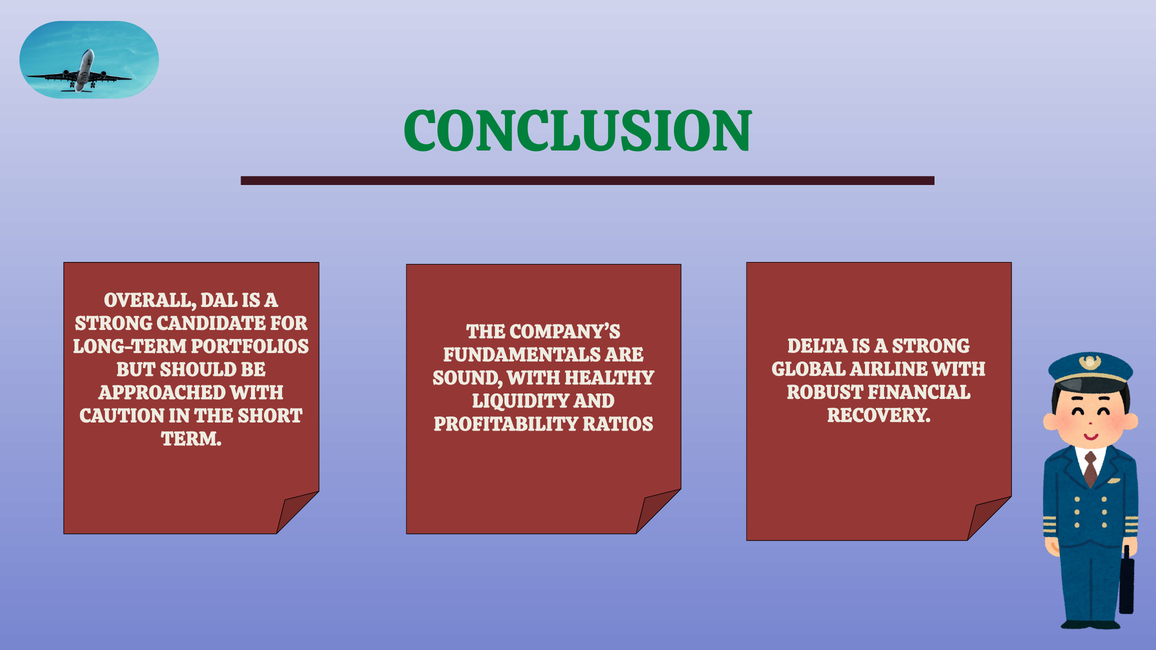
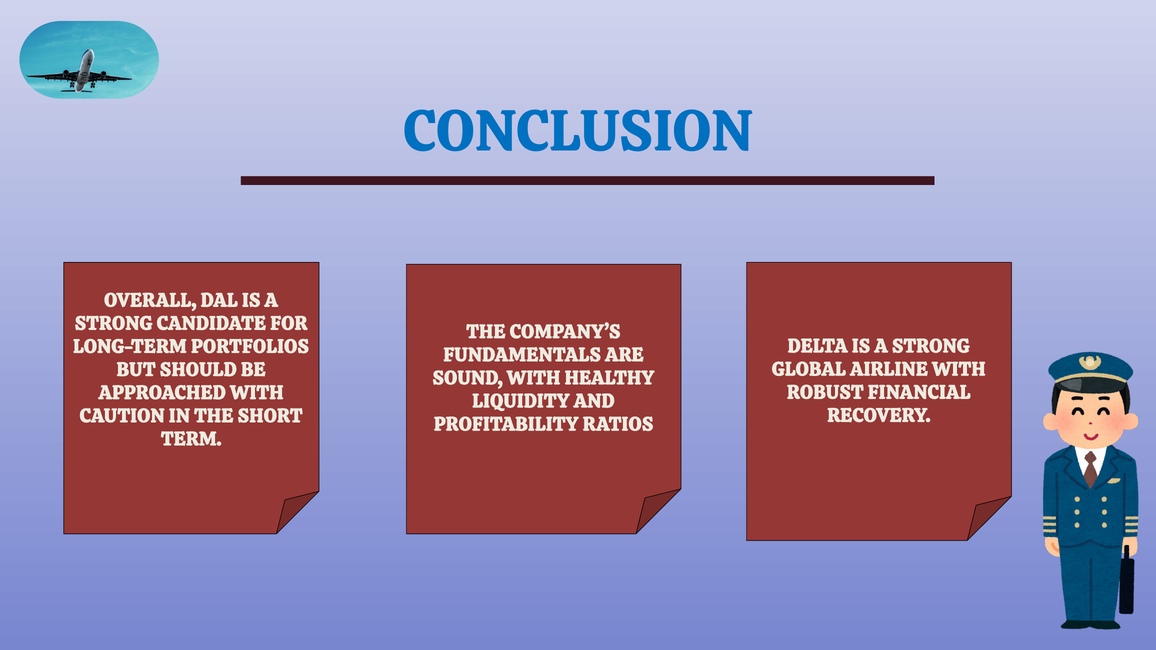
CONCLUSION colour: green -> blue
